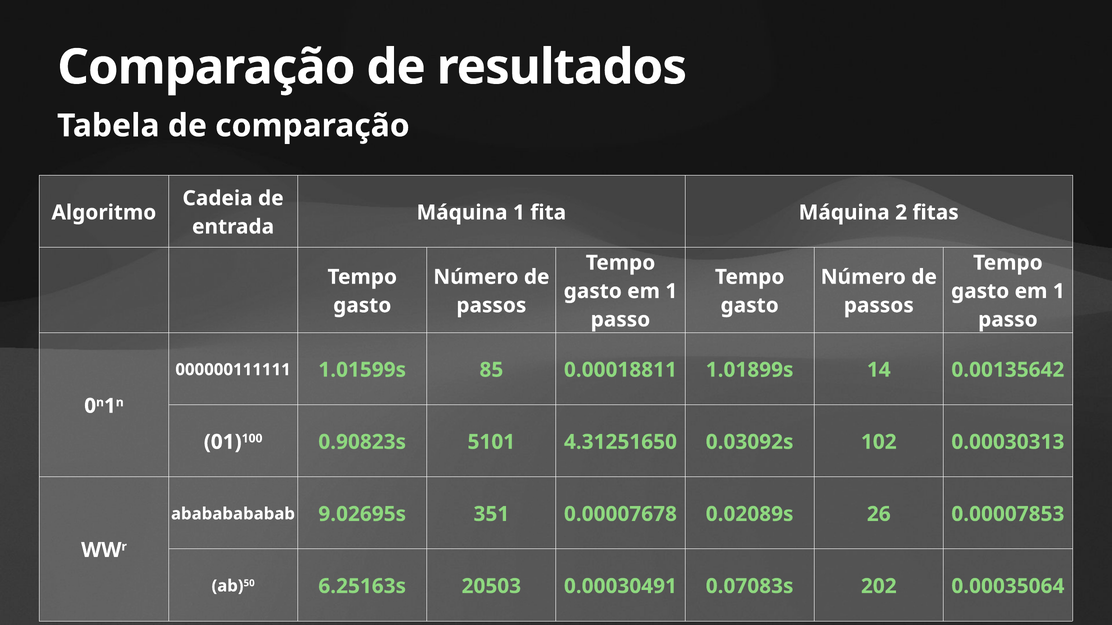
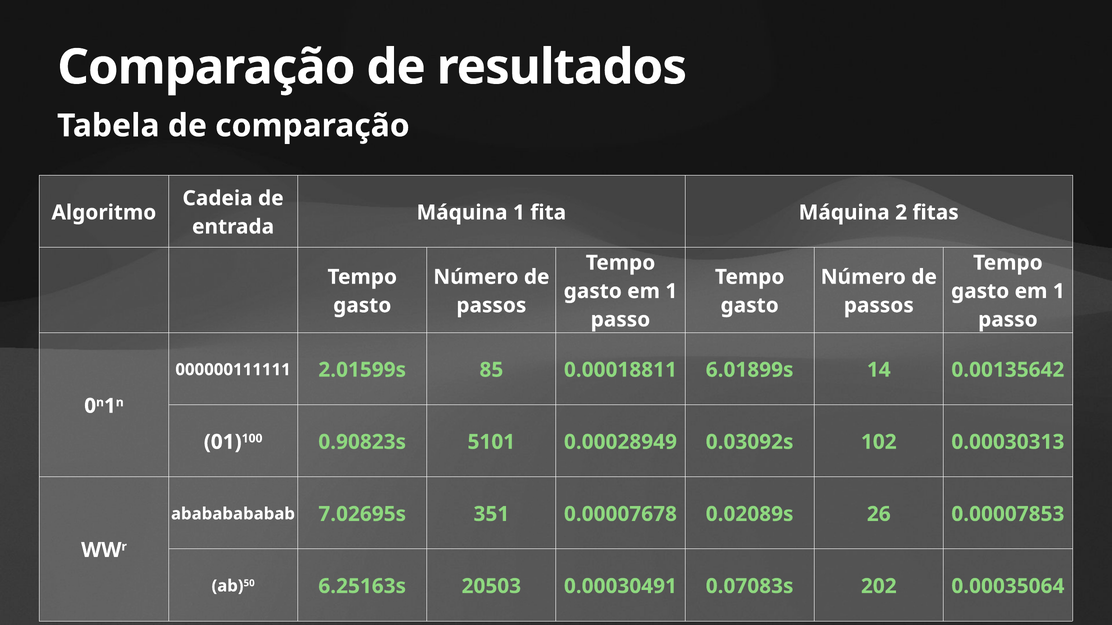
1.01599s: 1.01599s -> 2.01599s
1.01899s: 1.01899s -> 6.01899s
4.31251650: 4.31251650 -> 0.00028949
9.02695s: 9.02695s -> 7.02695s
